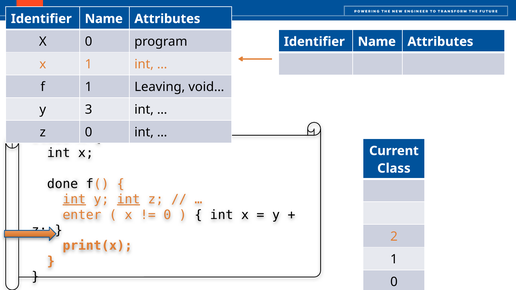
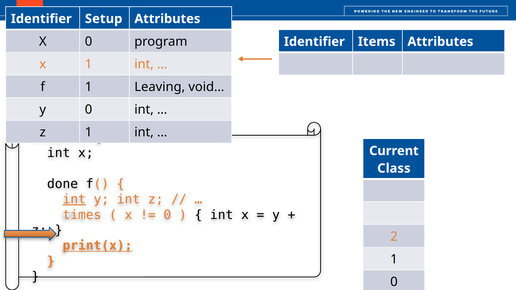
Name at (104, 19): Name -> Setup
Name at (377, 42): Name -> Items
y 3: 3 -> 0
0 at (89, 132): 0 -> 1
int at (129, 199) underline: present -> none
enter: enter -> times
print(x underline: none -> present
